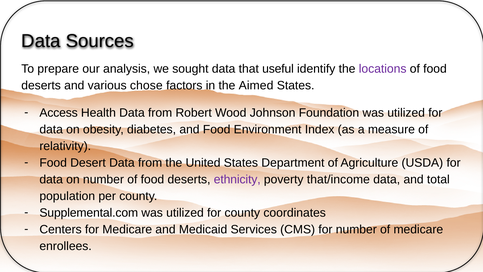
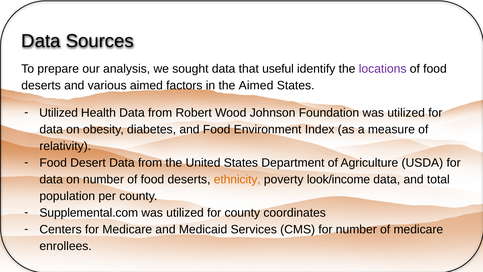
various chose: chose -> aimed
Access at (59, 113): Access -> Utilized
ethnicity colour: purple -> orange
that/income: that/income -> look/income
